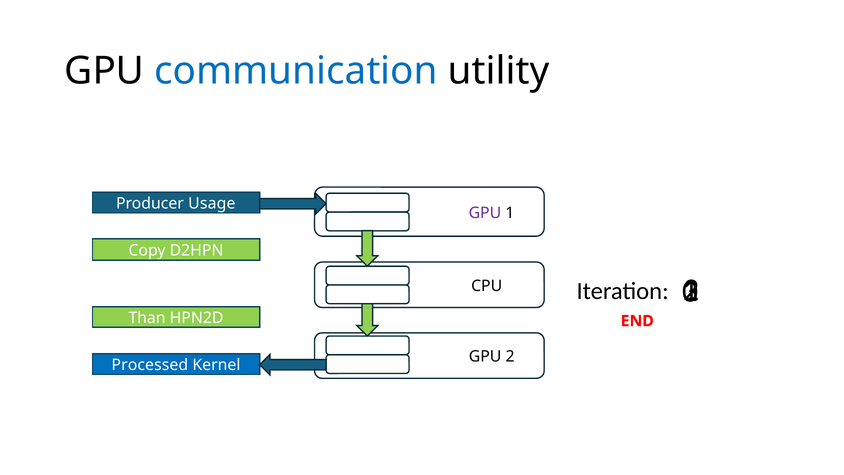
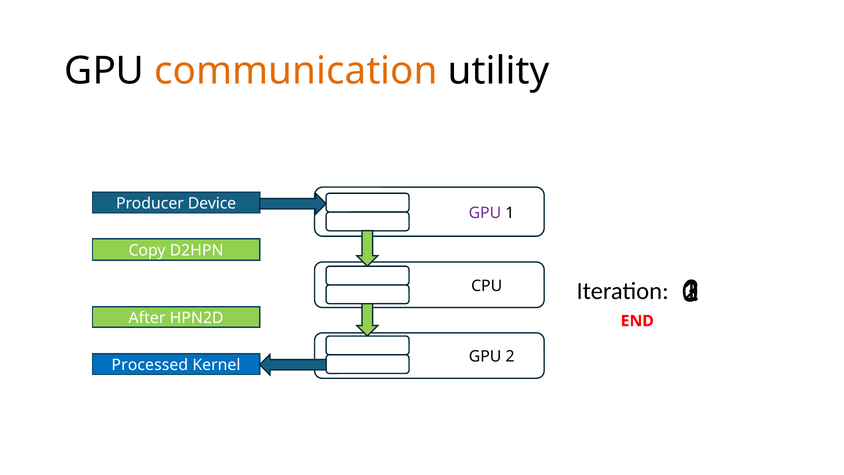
communication colour: blue -> orange
Usage: Usage -> Device
Than: Than -> After
